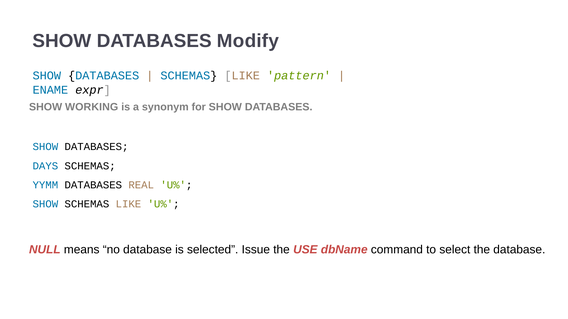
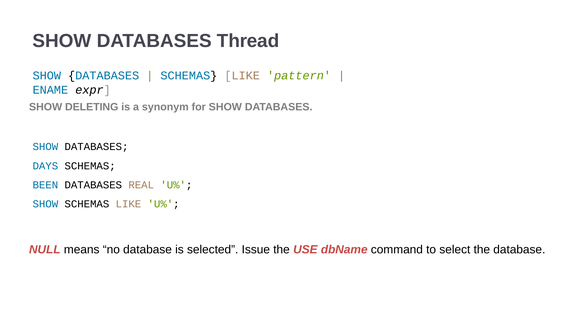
Modify: Modify -> Thread
WORKING: WORKING -> DELETING
YYMM: YYMM -> BEEN
